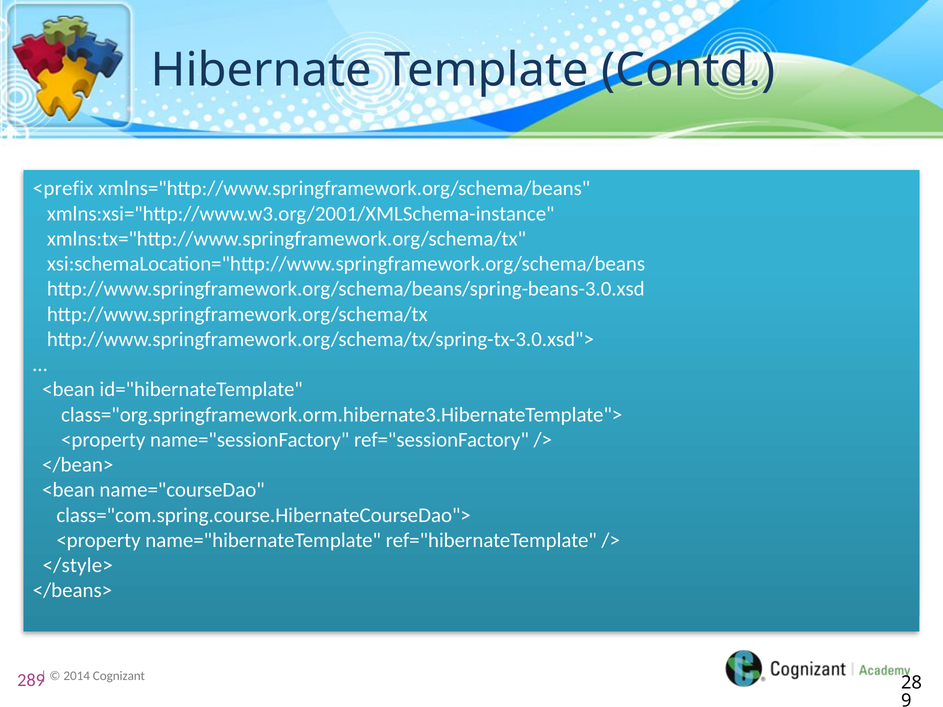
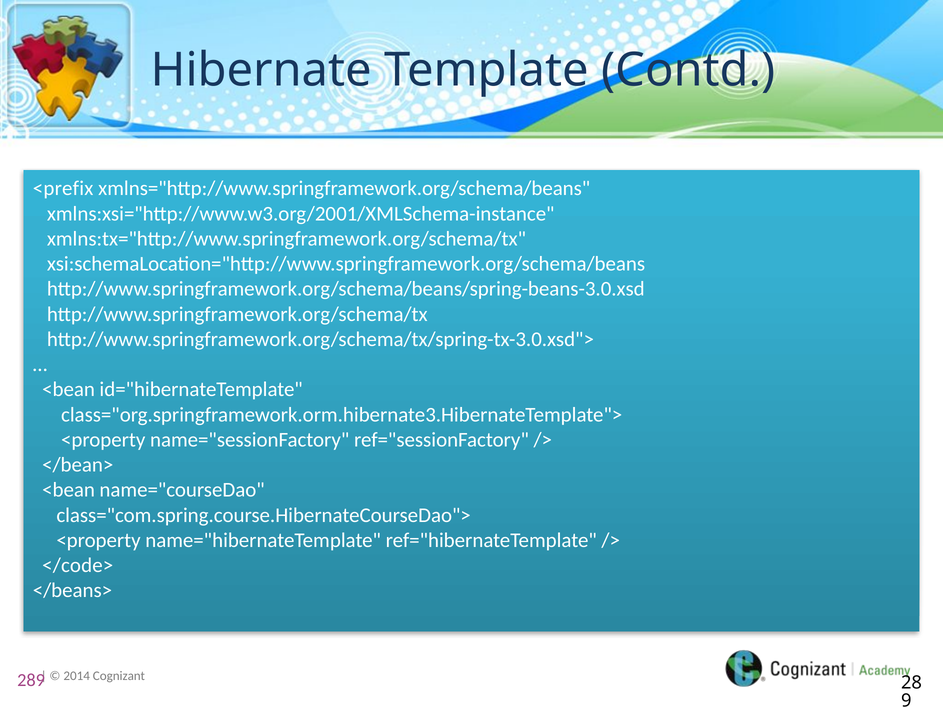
</style>: </style> -> </code>
